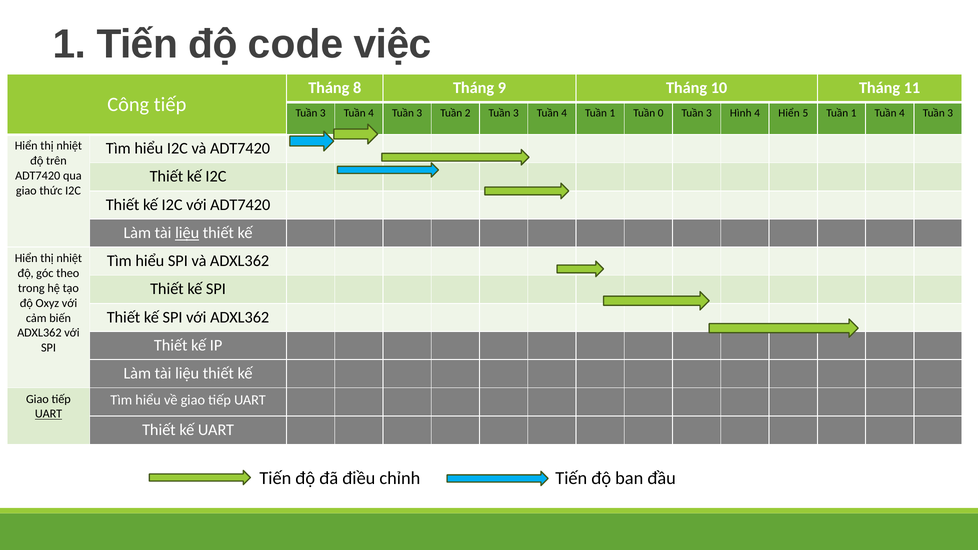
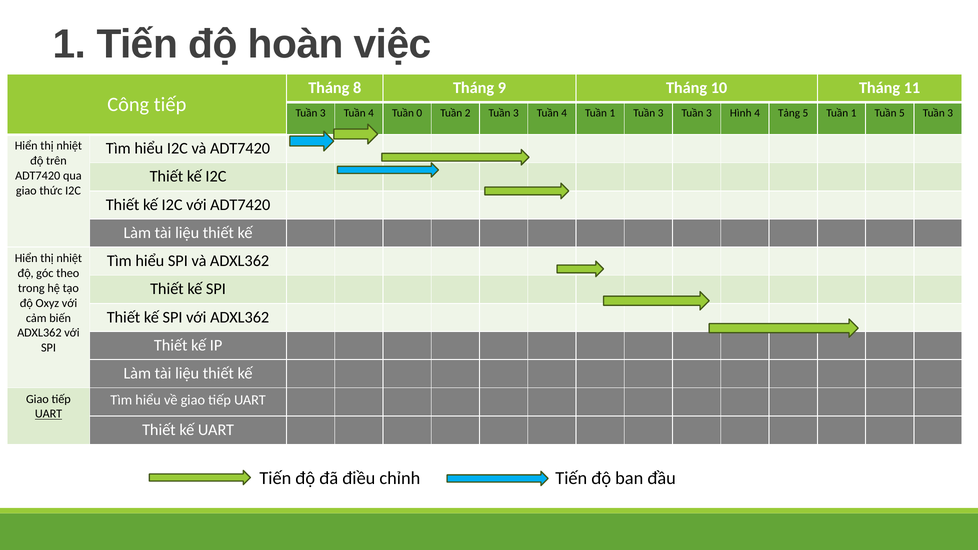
code: code -> hoàn
3 at (419, 113): 3 -> 0
1 Tuần 0: 0 -> 3
4 Hiển: Hiển -> Tảng
1 Tuần 4: 4 -> 5
liệu at (187, 233) underline: present -> none
